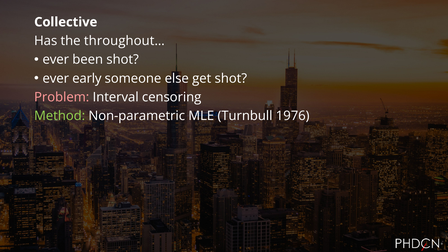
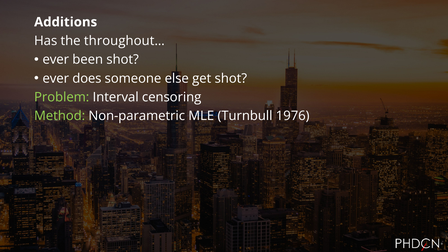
Collective: Collective -> Additions
early: early -> does
Problem colour: pink -> light green
